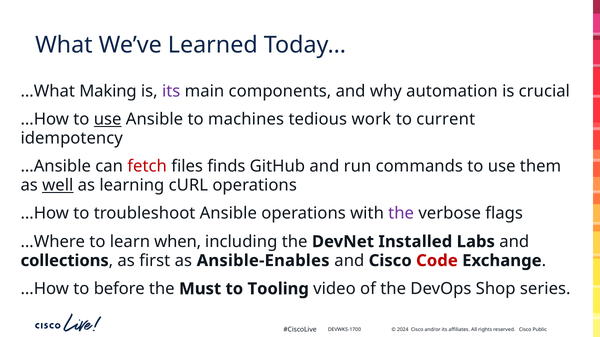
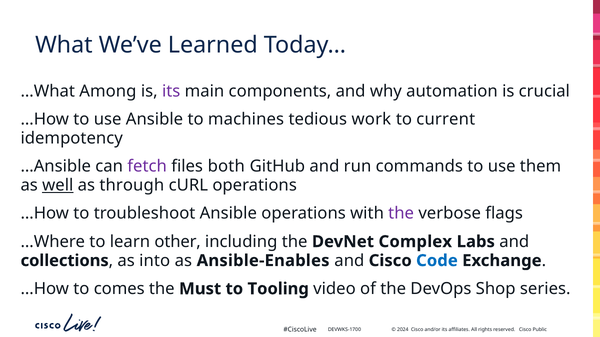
Making: Making -> Among
use at (108, 119) underline: present -> none
fetch colour: red -> purple
finds: finds -> both
learning: learning -> through
when: when -> other
Installed: Installed -> Complex
first: first -> into
Code colour: red -> blue
before: before -> comes
